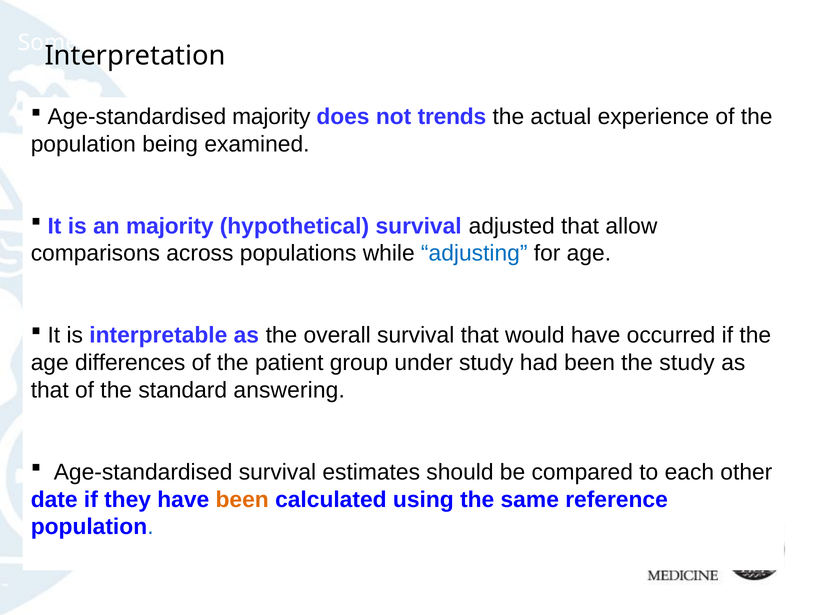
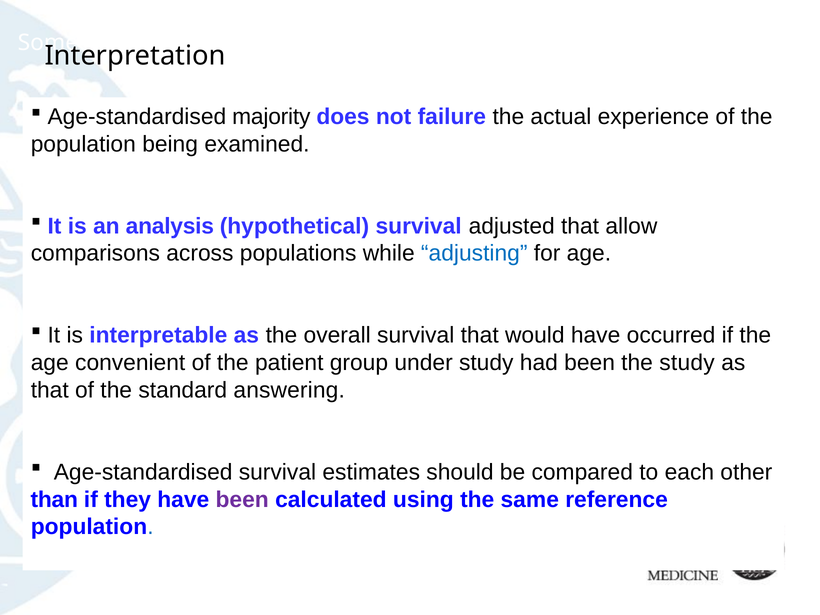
trends: trends -> failure
an majority: majority -> analysis
differences: differences -> convenient
date: date -> than
been at (242, 499) colour: orange -> purple
